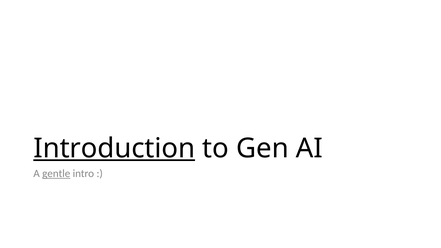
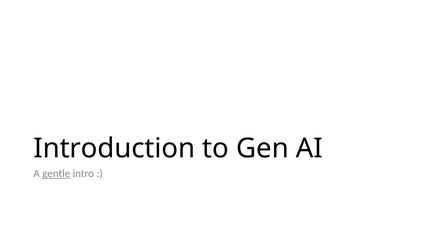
Introduction underline: present -> none
